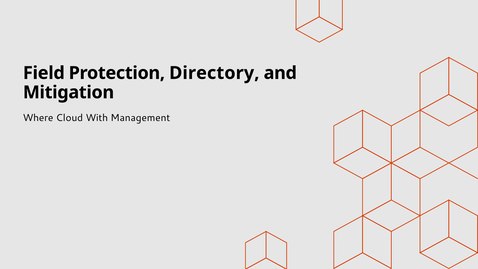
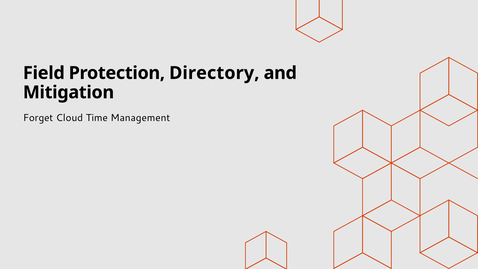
Where: Where -> Forget
With: With -> Time
